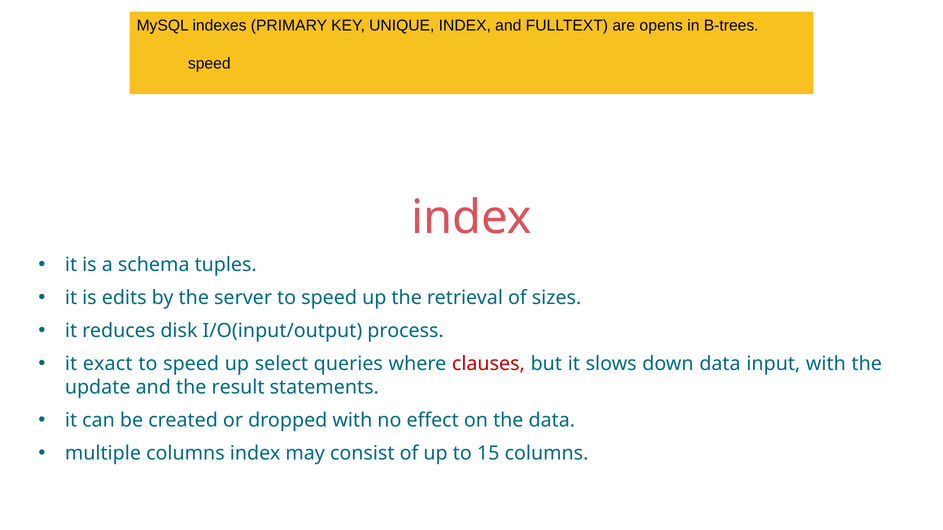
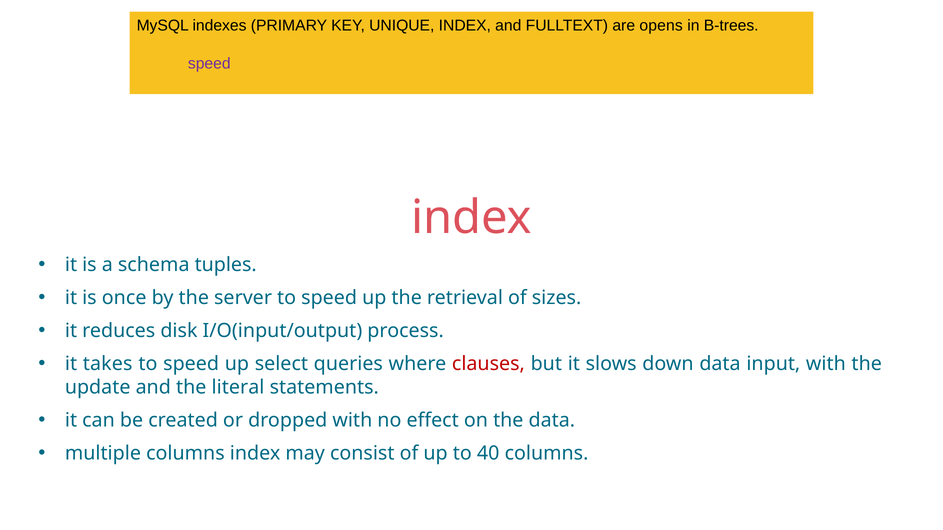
speed at (209, 63) colour: black -> purple
edits: edits -> once
exact: exact -> takes
result: result -> literal
15: 15 -> 40
